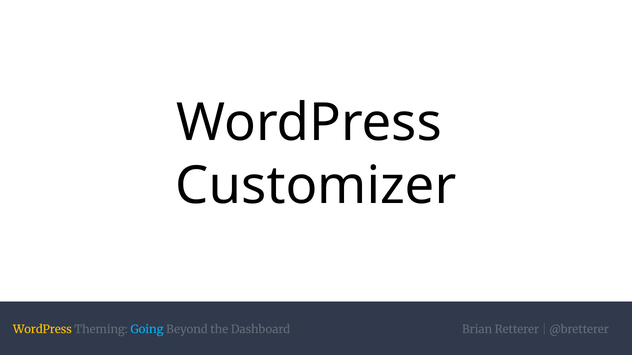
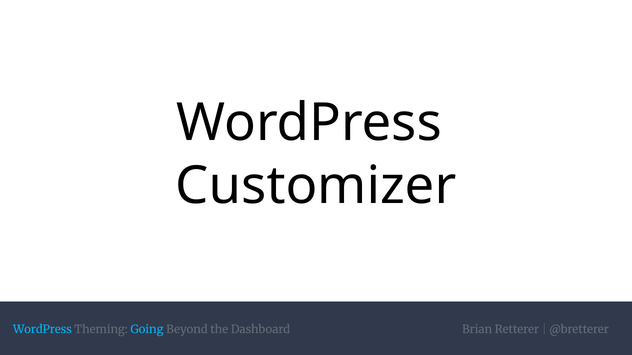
WordPress at (42, 330) colour: yellow -> light blue
